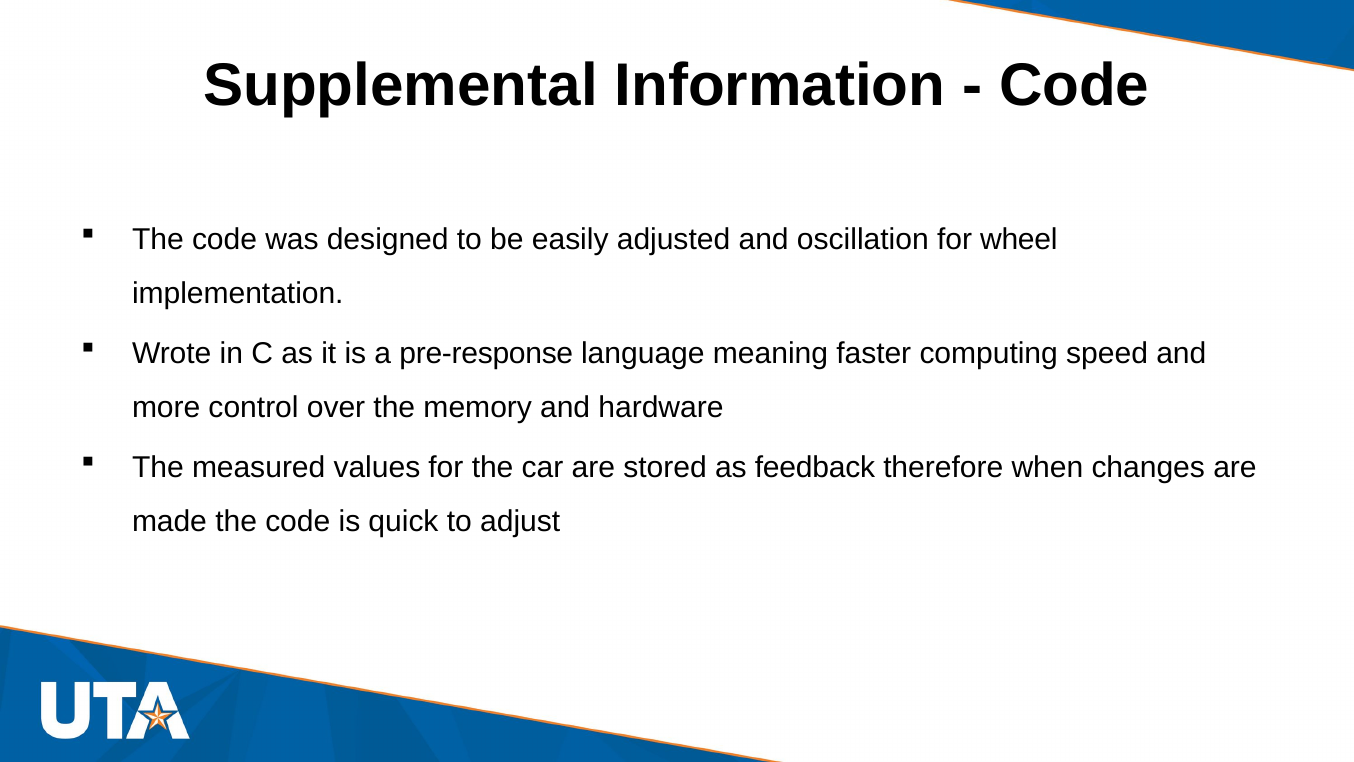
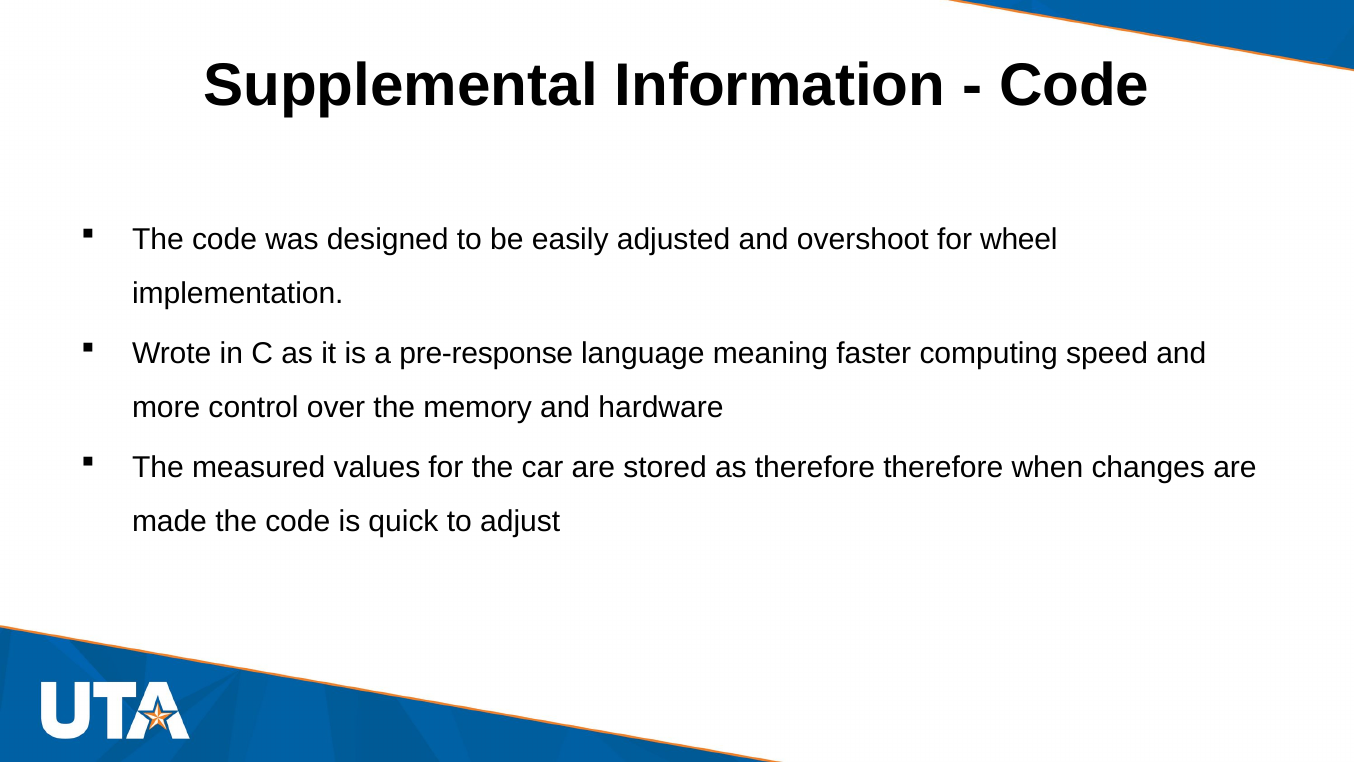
oscillation: oscillation -> overshoot
as feedback: feedback -> therefore
